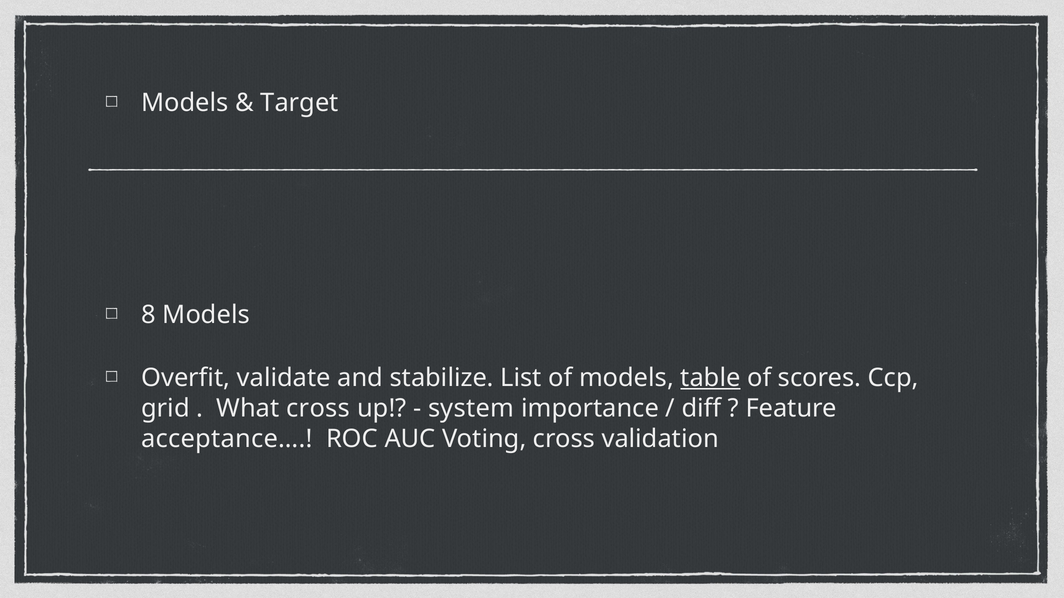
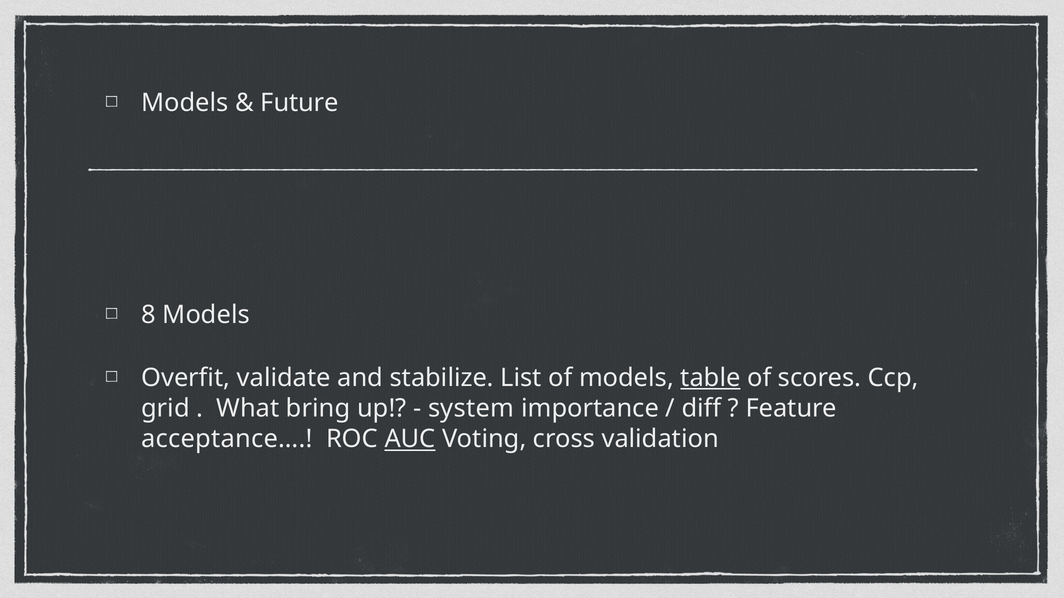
Target: Target -> Future
What cross: cross -> bring
AUC underline: none -> present
